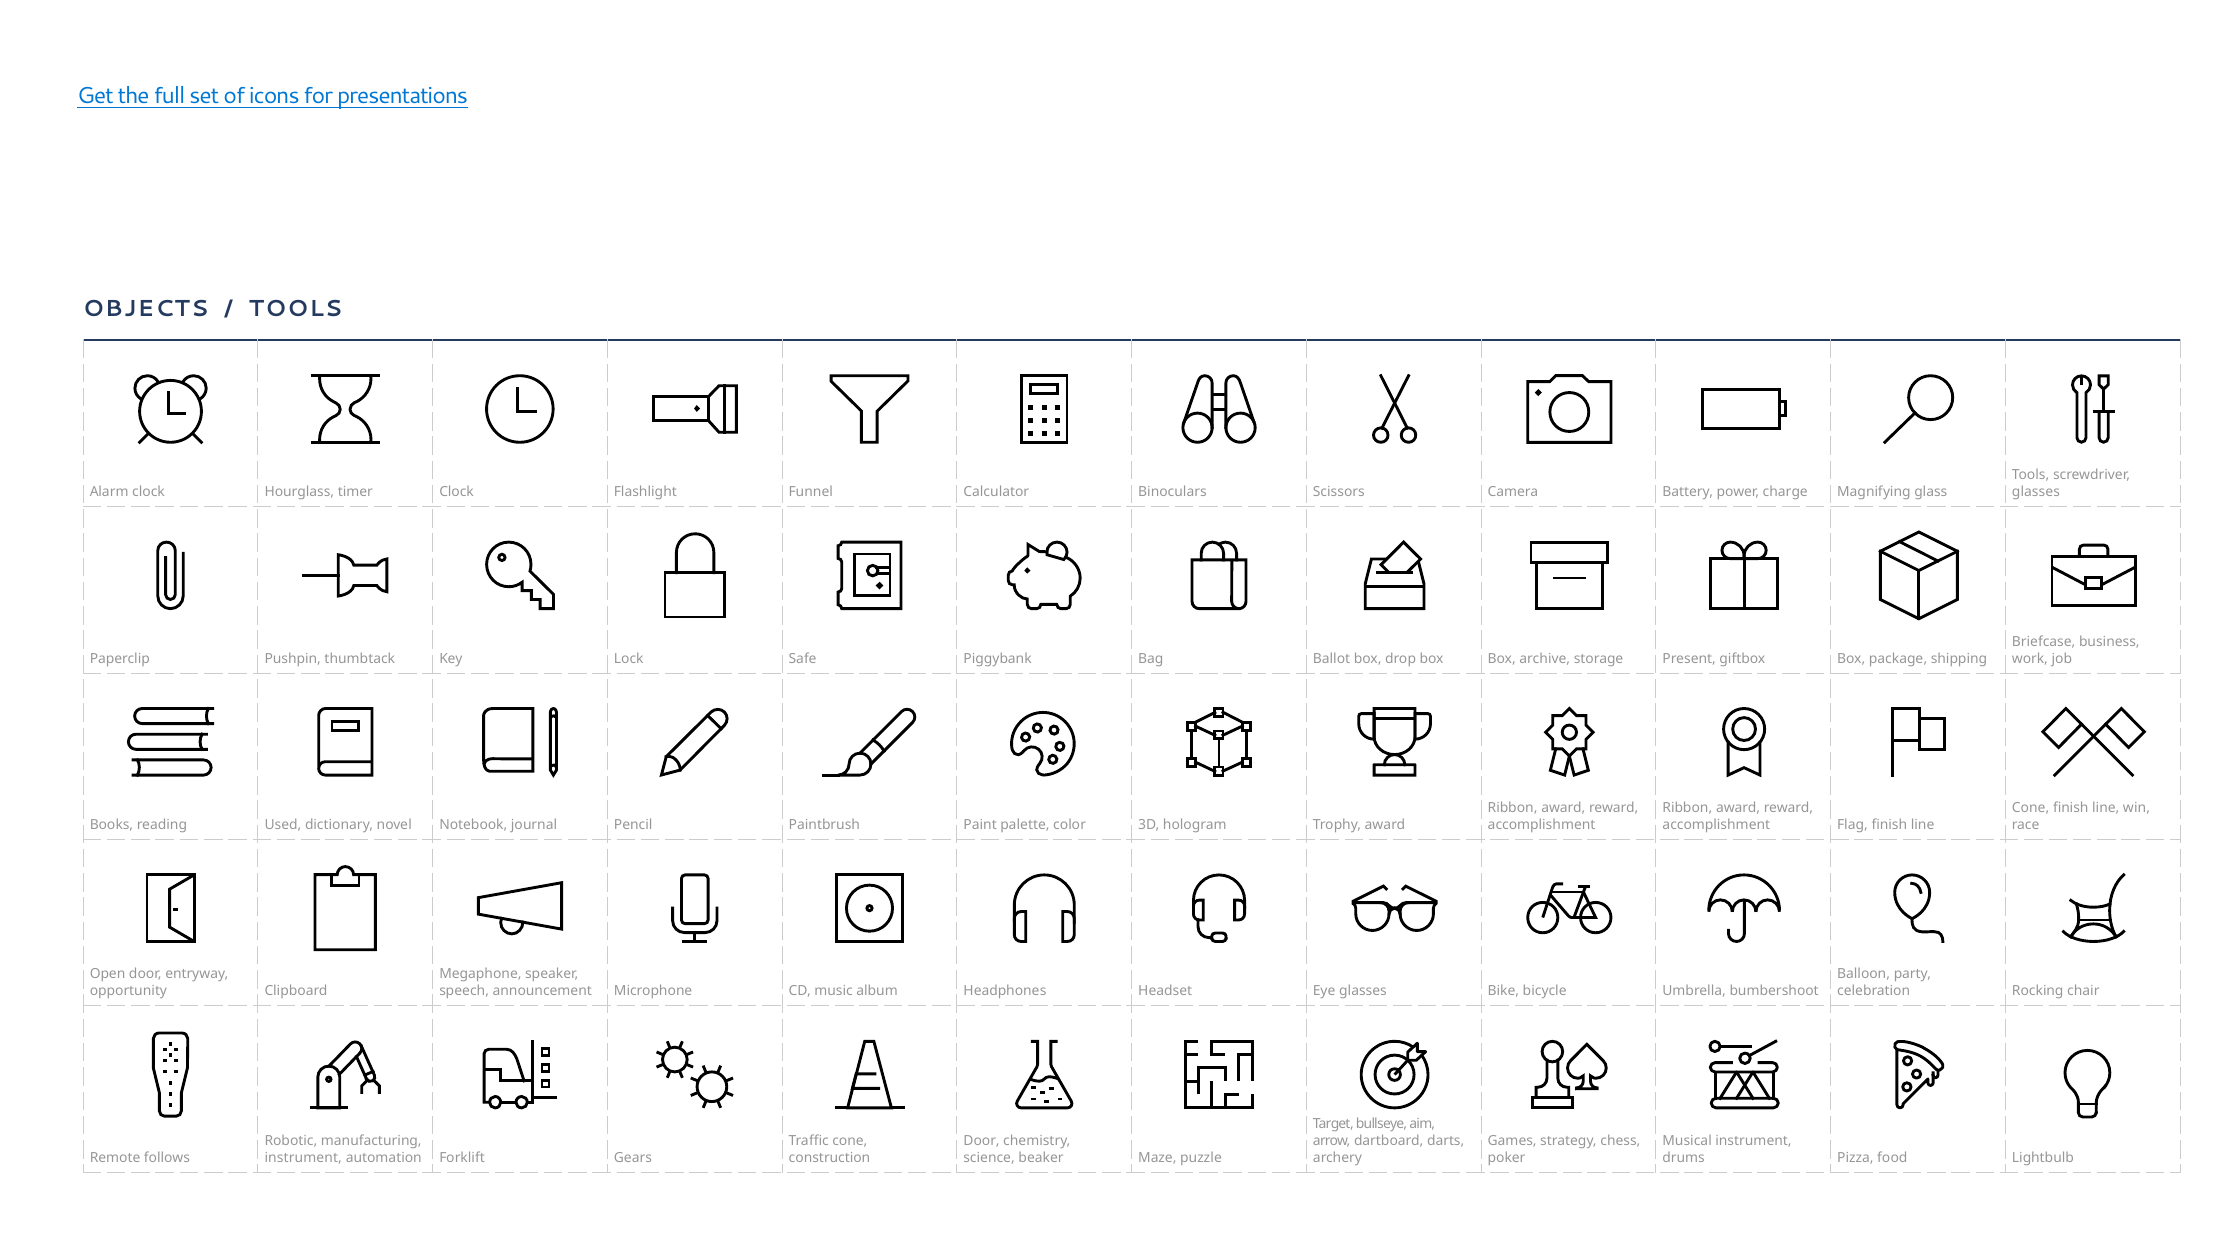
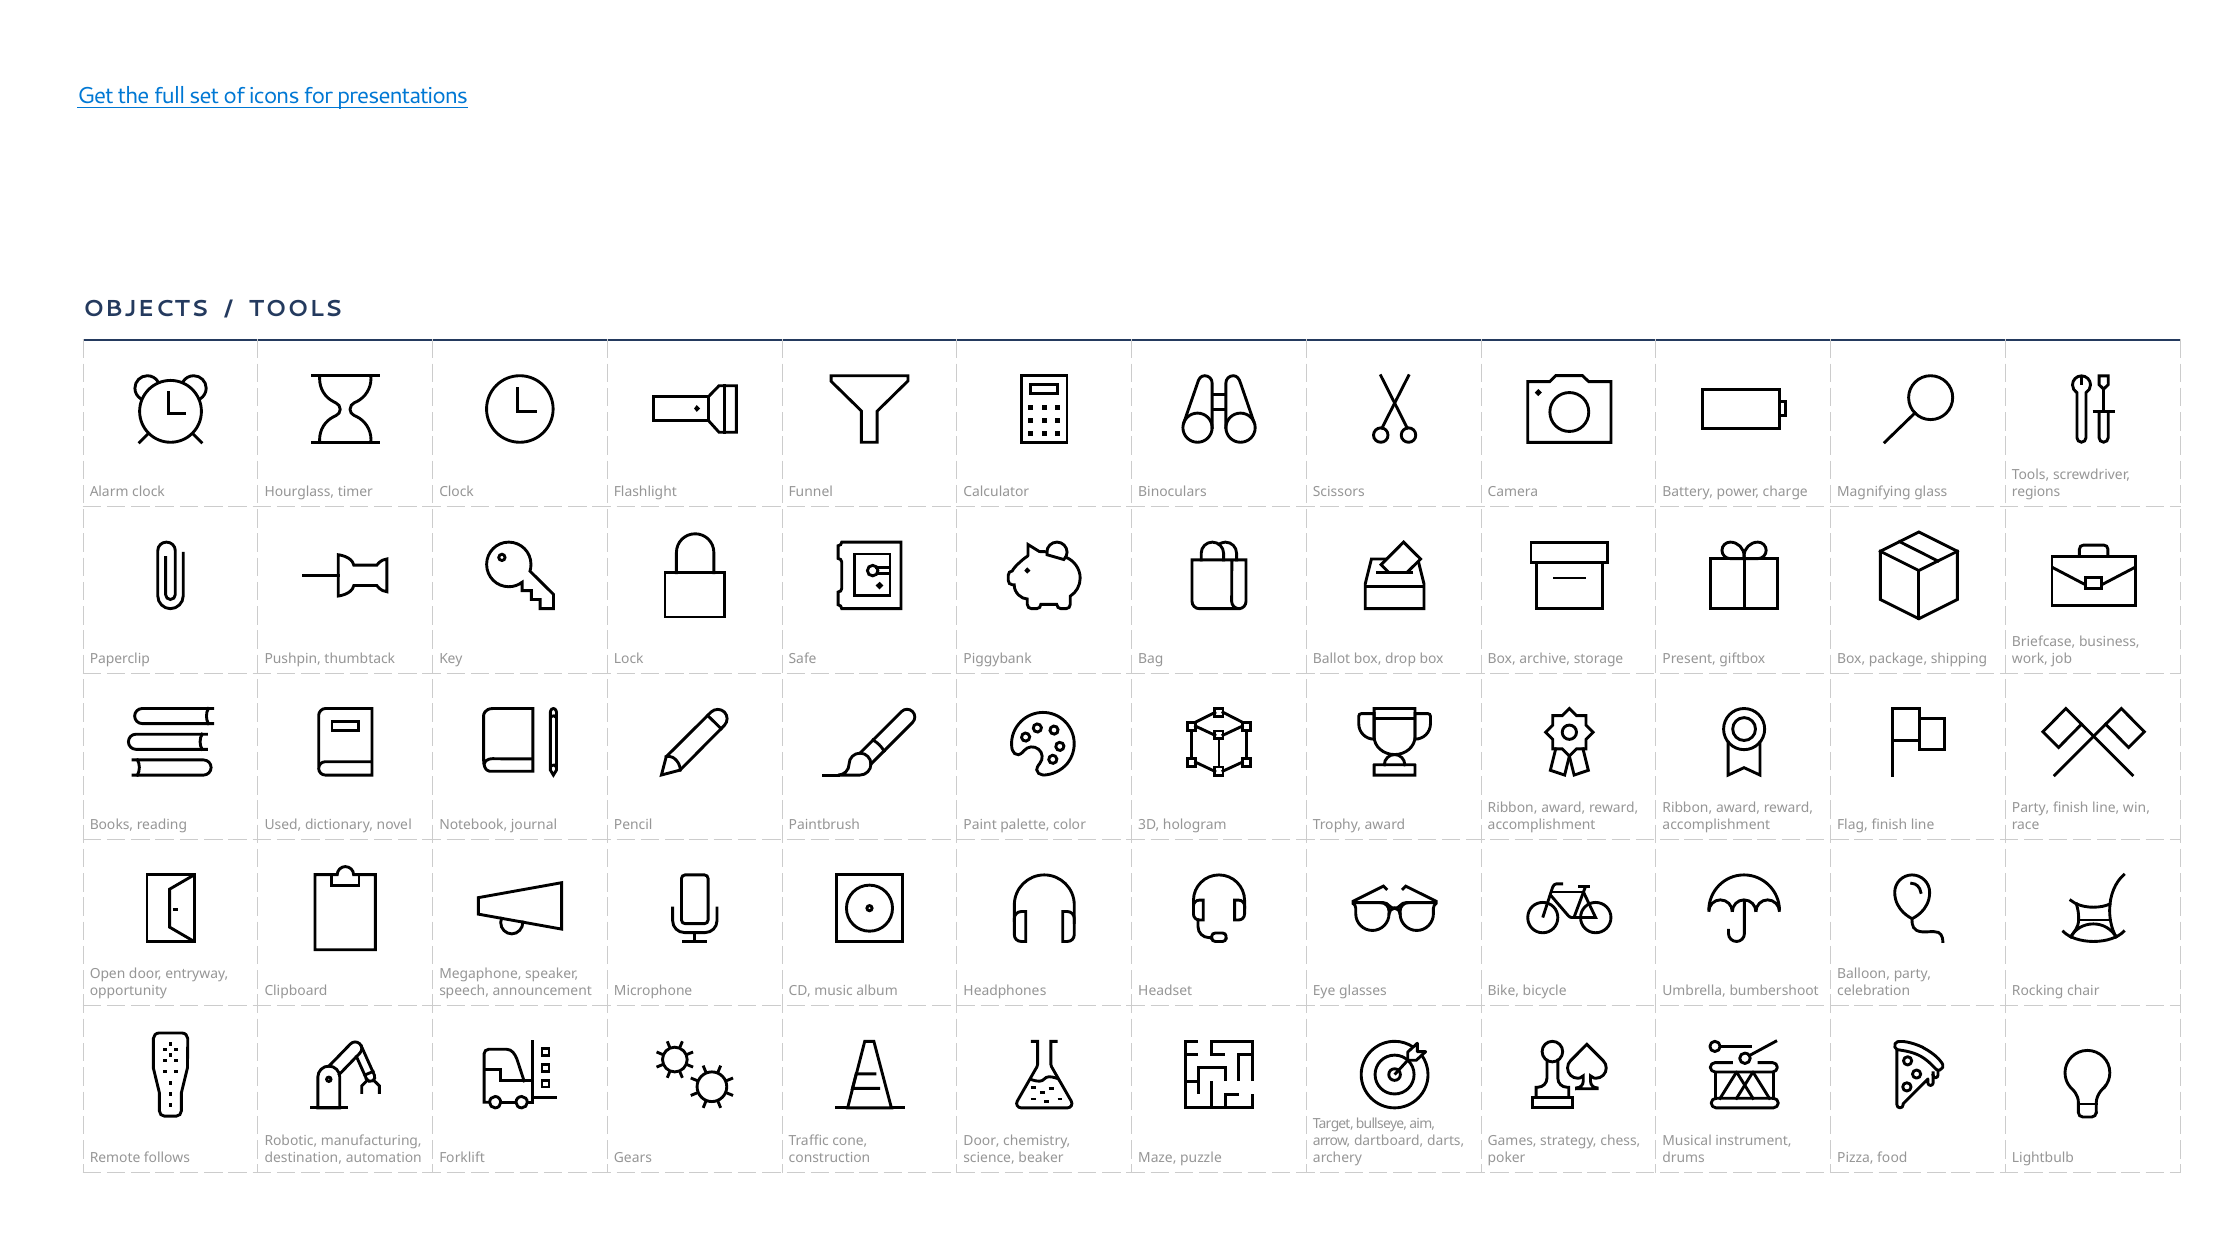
glasses at (2036, 492): glasses -> regions
Cone at (2031, 808): Cone -> Party
instrument at (303, 1158): instrument -> destination
